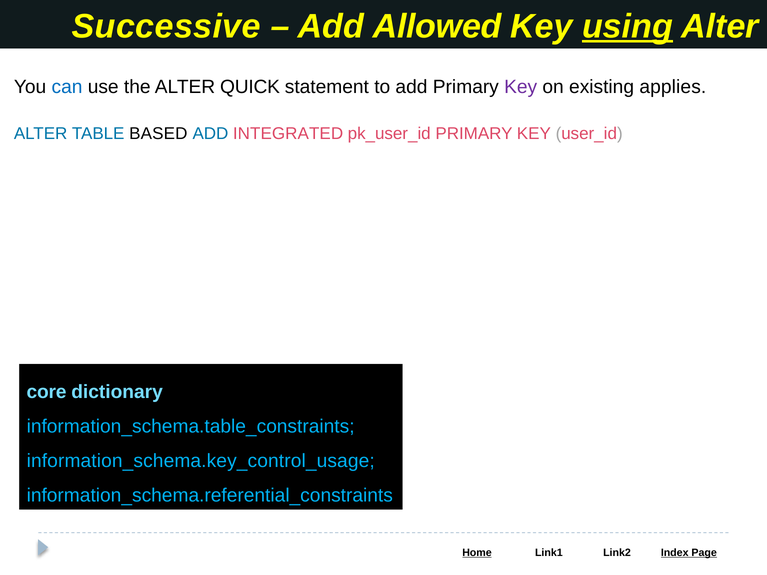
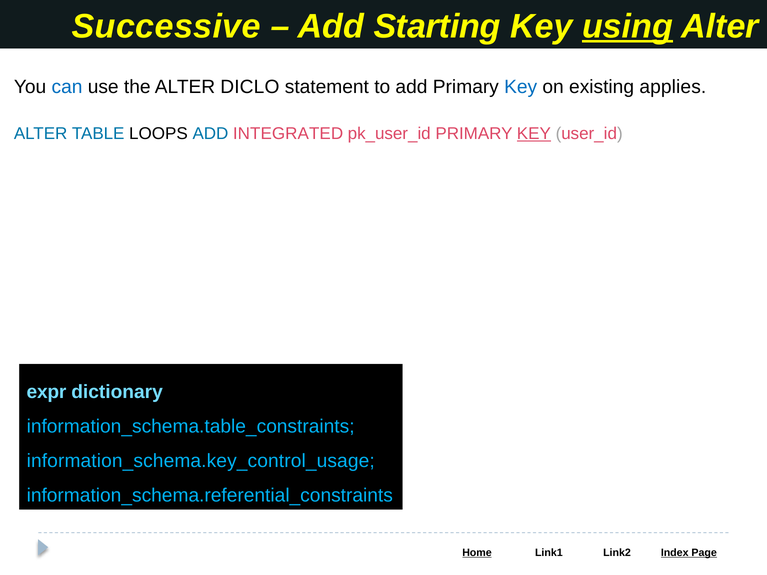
Allowed: Allowed -> Starting
QUICK: QUICK -> DICLO
Key at (521, 87) colour: purple -> blue
BASED: BASED -> LOOPS
KEY at (534, 134) underline: none -> present
core: core -> expr
